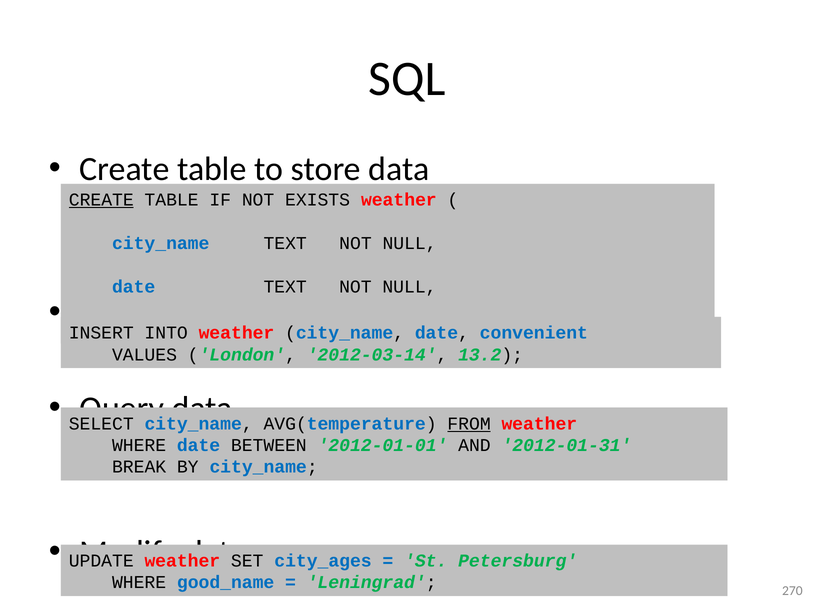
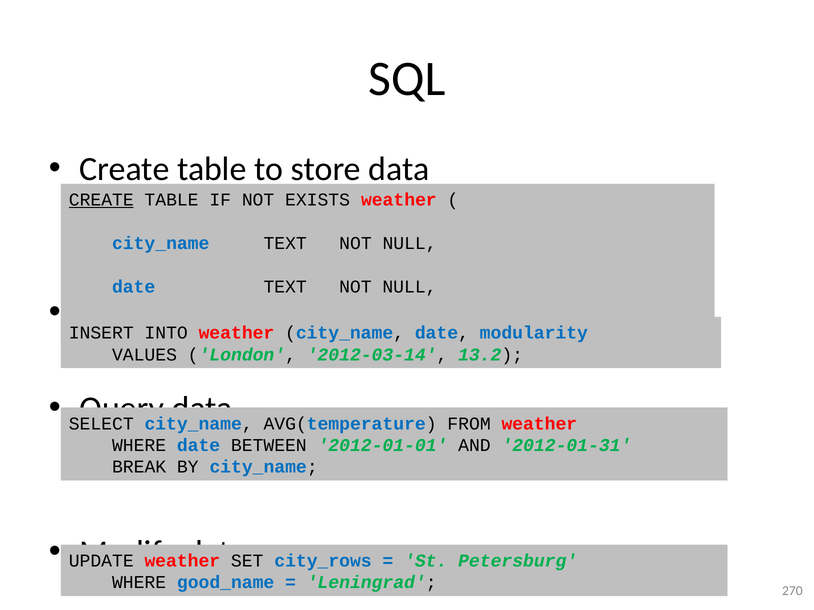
convenient: convenient -> modularity
FROM underline: present -> none
city_ages: city_ages -> city_rows
